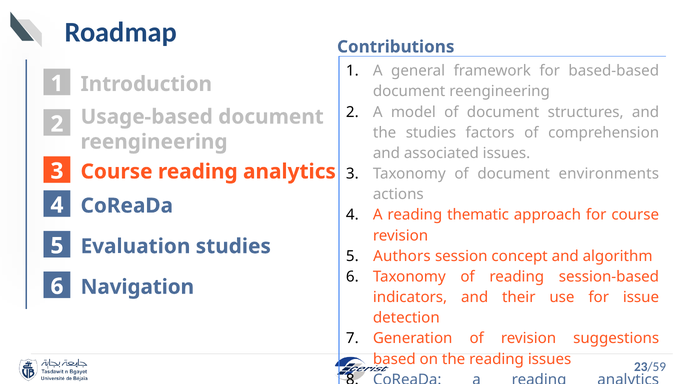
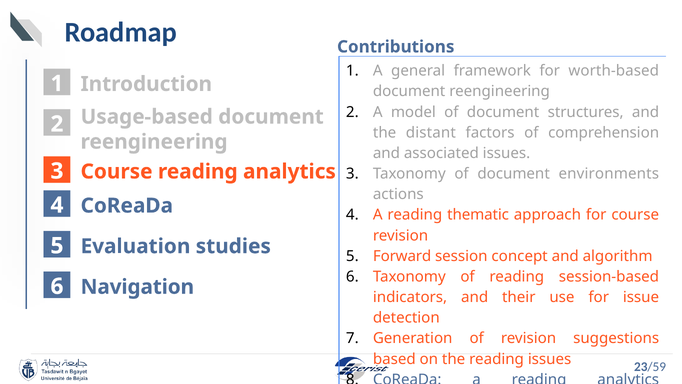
based-based: based-based -> worth-based
the studies: studies -> distant
Authors: Authors -> Forward
